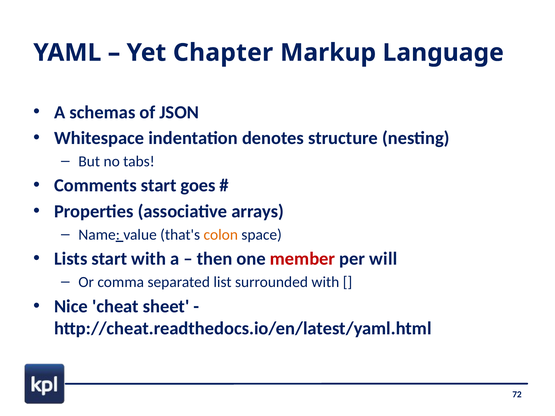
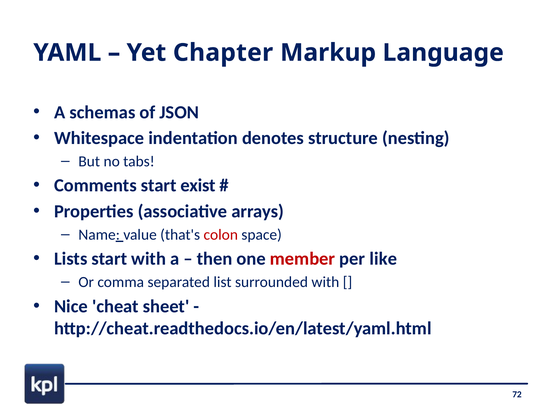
goes: goes -> exist
colon colour: orange -> red
will: will -> like
